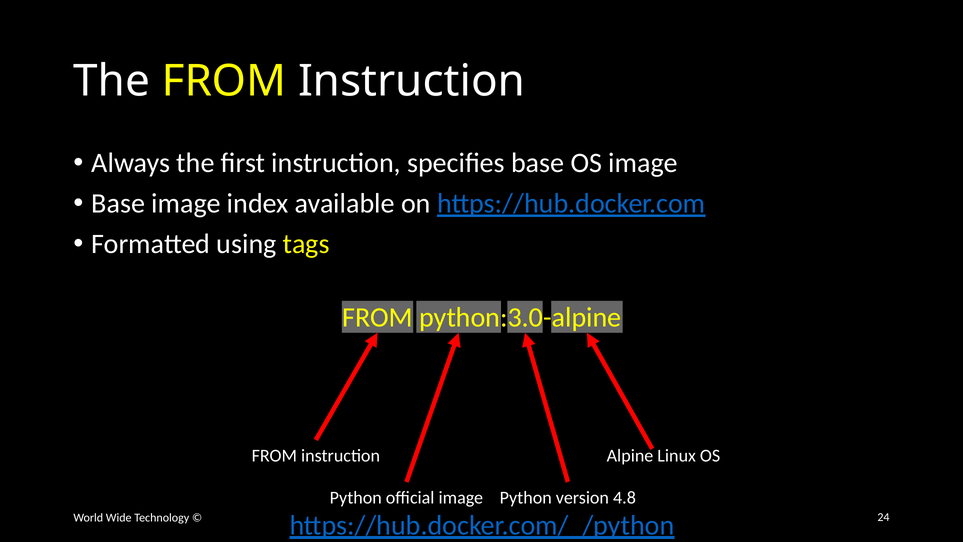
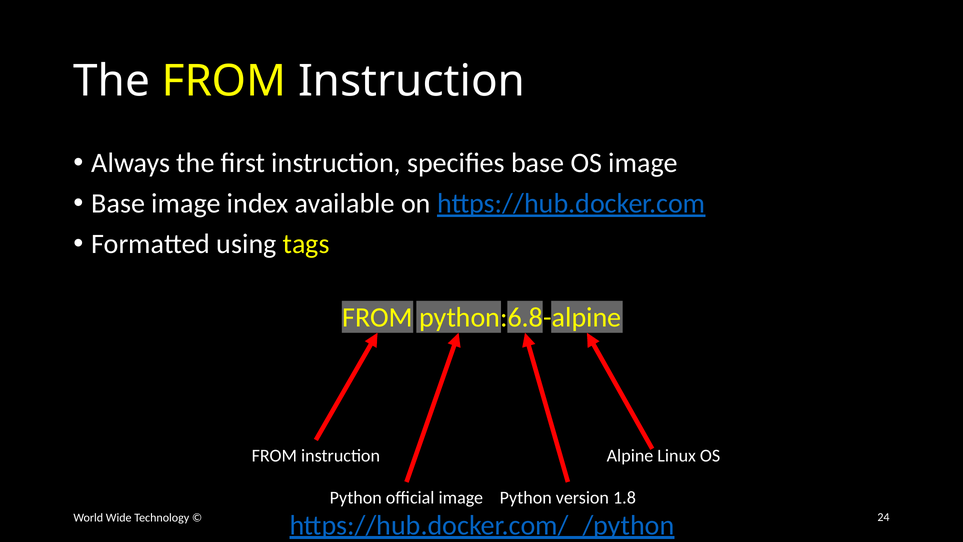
python:3.0-alpine: python:3.0-alpine -> python:6.8-alpine
4.8: 4.8 -> 1.8
